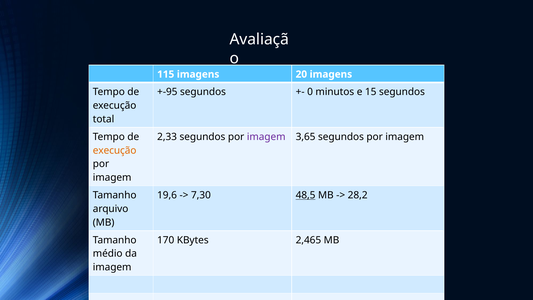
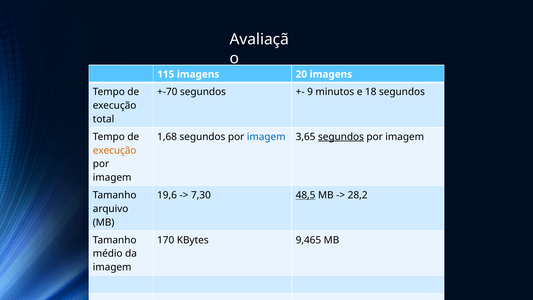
+-95: +-95 -> +-70
0: 0 -> 9
15: 15 -> 18
2,33: 2,33 -> 1,68
imagem at (266, 137) colour: purple -> blue
segundos at (341, 137) underline: none -> present
2,465: 2,465 -> 9,465
